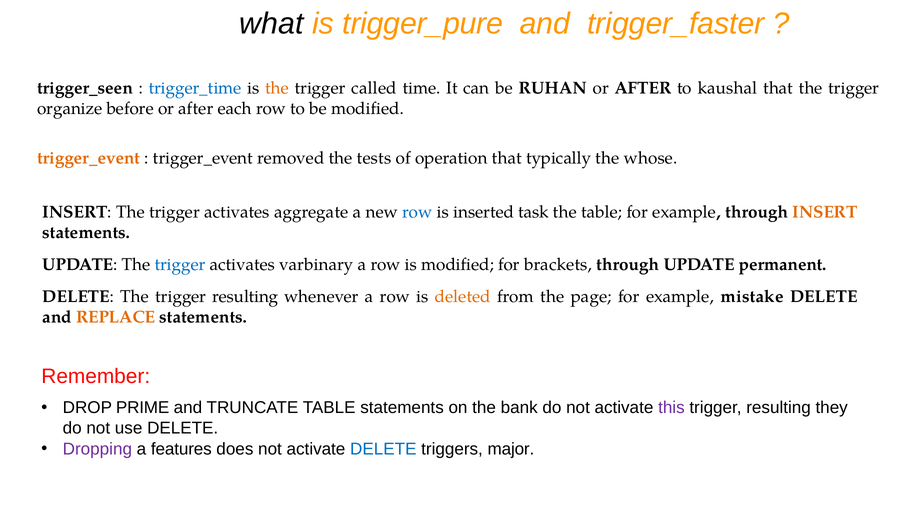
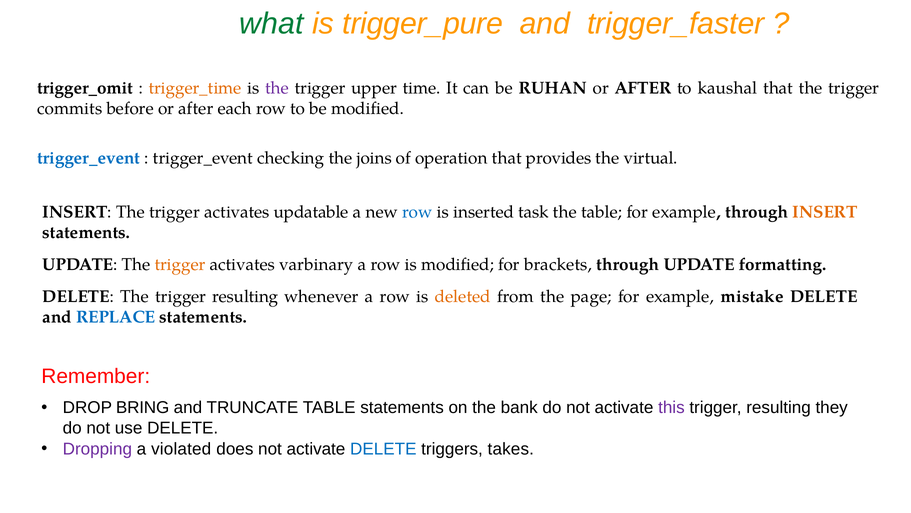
what colour: black -> green
trigger_seen: trigger_seen -> trigger_omit
trigger_time colour: blue -> orange
the at (277, 88) colour: orange -> purple
called: called -> upper
organize: organize -> commits
trigger_event at (89, 158) colour: orange -> blue
removed: removed -> checking
tests: tests -> joins
typically: typically -> provides
whose: whose -> virtual
aggregate: aggregate -> updatable
trigger at (180, 264) colour: blue -> orange
permanent: permanent -> formatting
REPLACE colour: orange -> blue
PRIME: PRIME -> BRING
features: features -> violated
major: major -> takes
